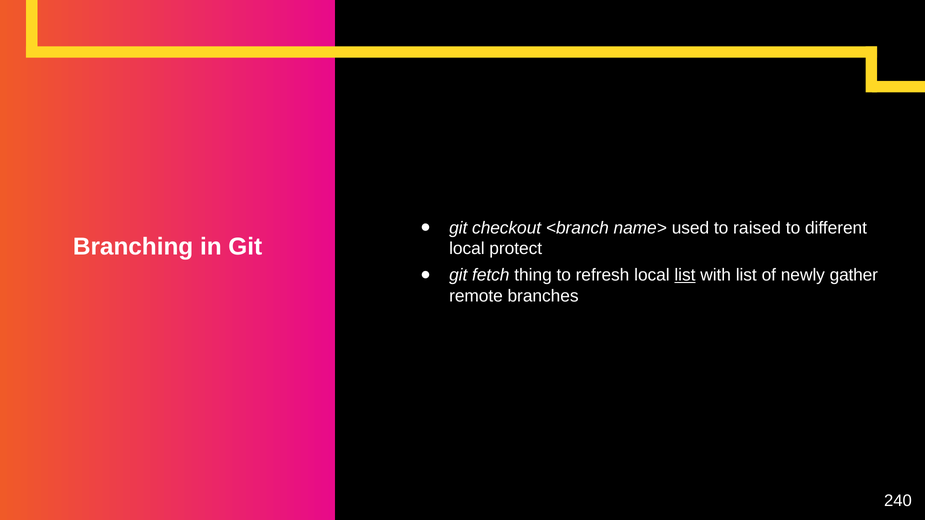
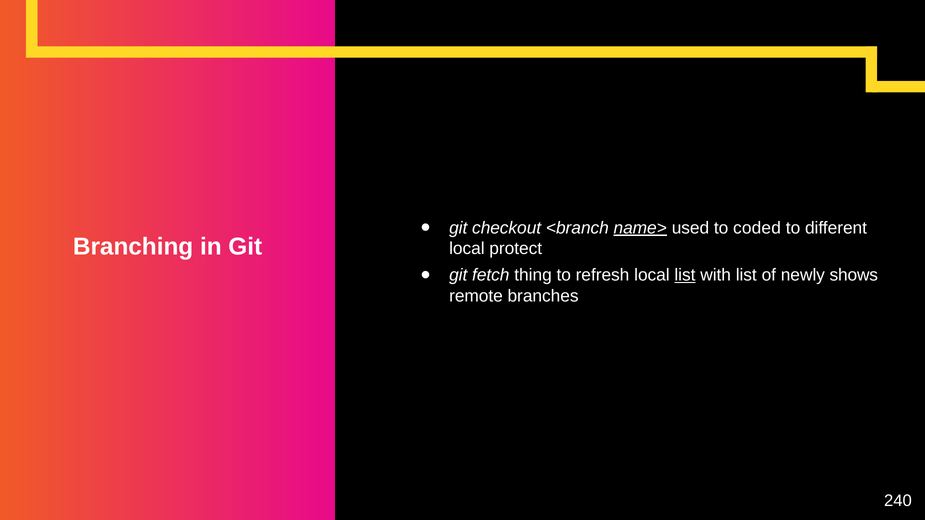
name> underline: none -> present
raised: raised -> coded
gather: gather -> shows
